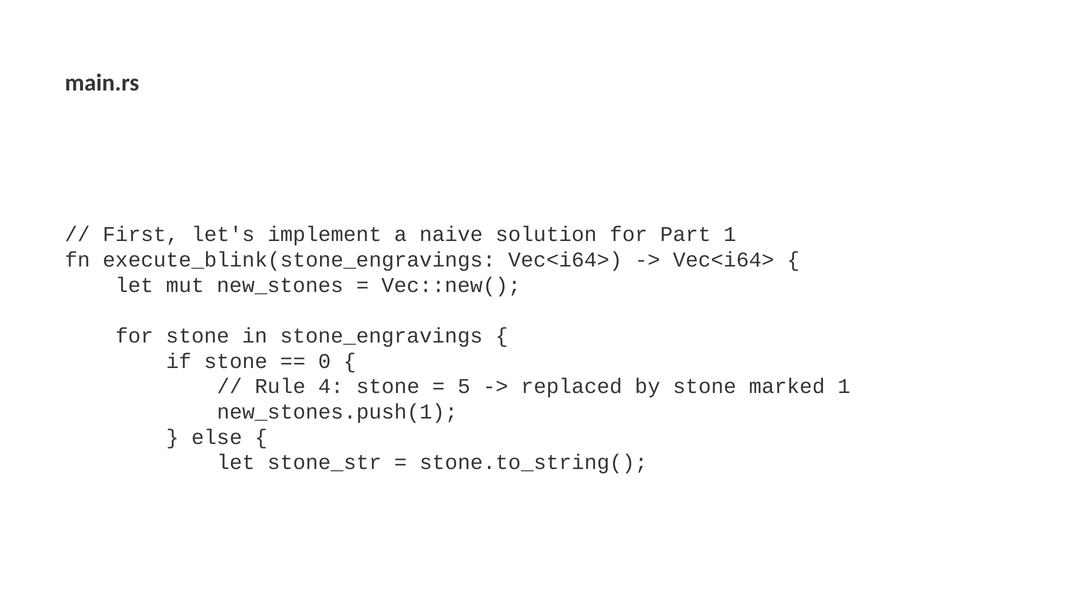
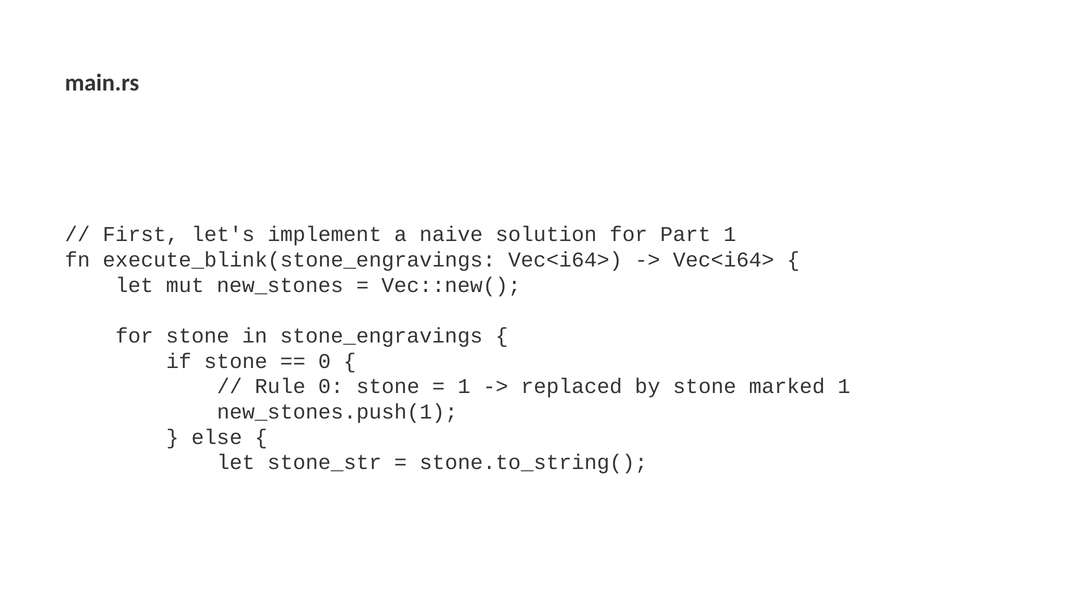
Rule 4: 4 -> 0
5 at (464, 386): 5 -> 1
